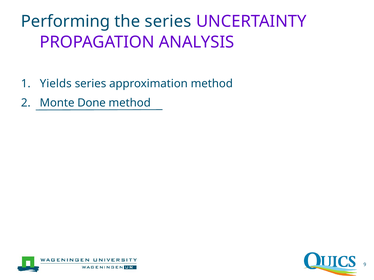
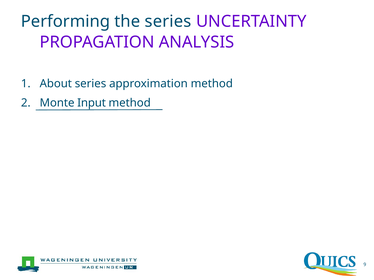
Yields: Yields -> About
Done: Done -> Input
